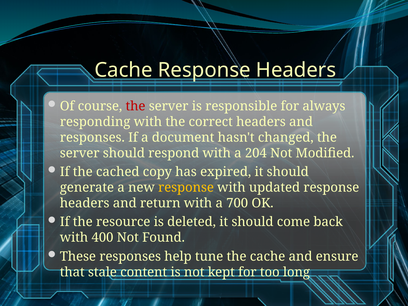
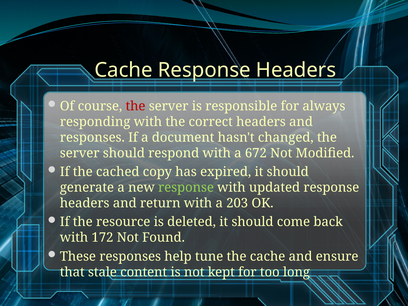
204: 204 -> 672
response at (186, 188) colour: yellow -> light green
700: 700 -> 203
400: 400 -> 172
